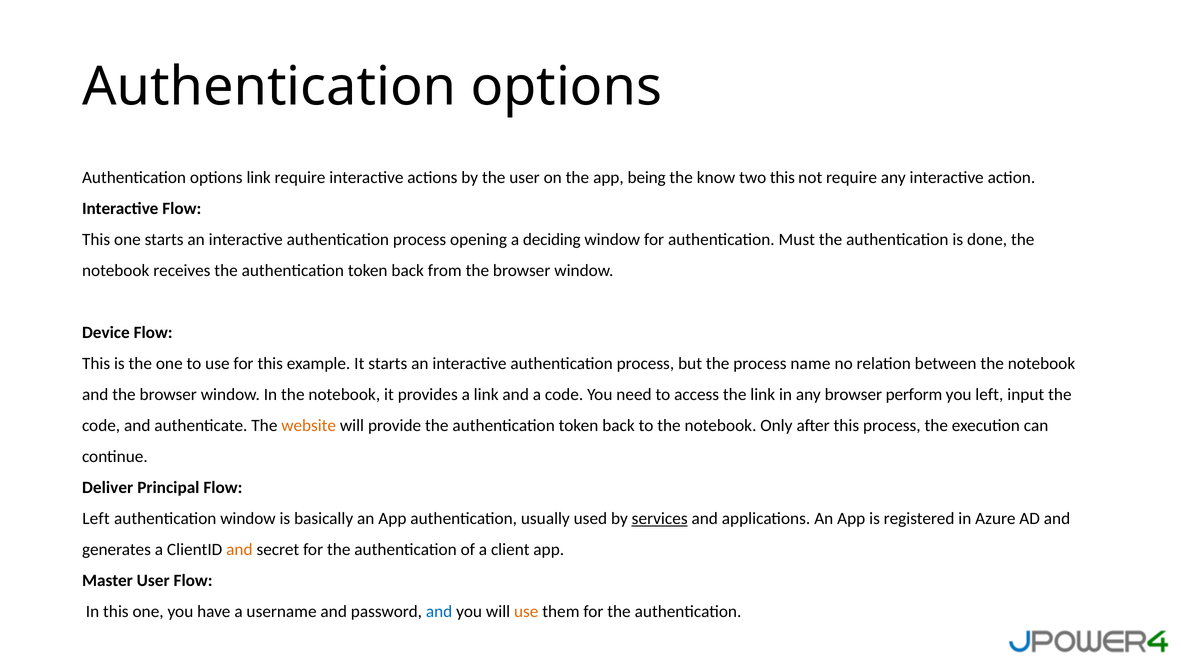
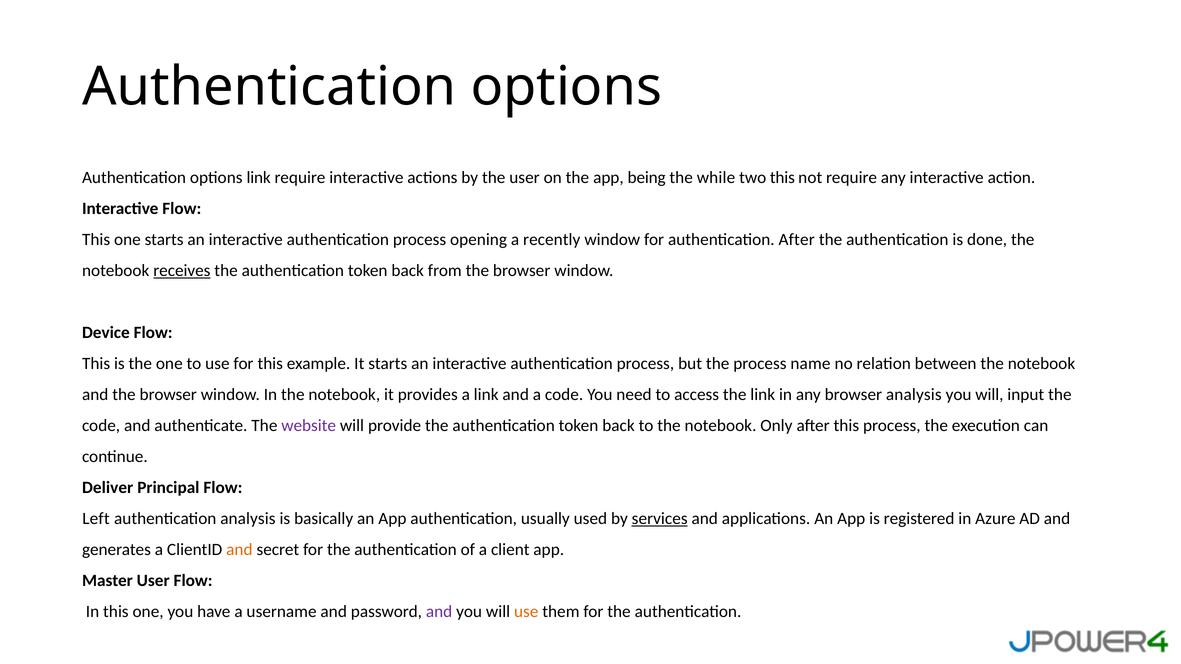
know: know -> while
deciding: deciding -> recently
authentication Must: Must -> After
receives underline: none -> present
browser perform: perform -> analysis
left at (989, 395): left -> will
website colour: orange -> purple
authentication window: window -> analysis
and at (439, 612) colour: blue -> purple
